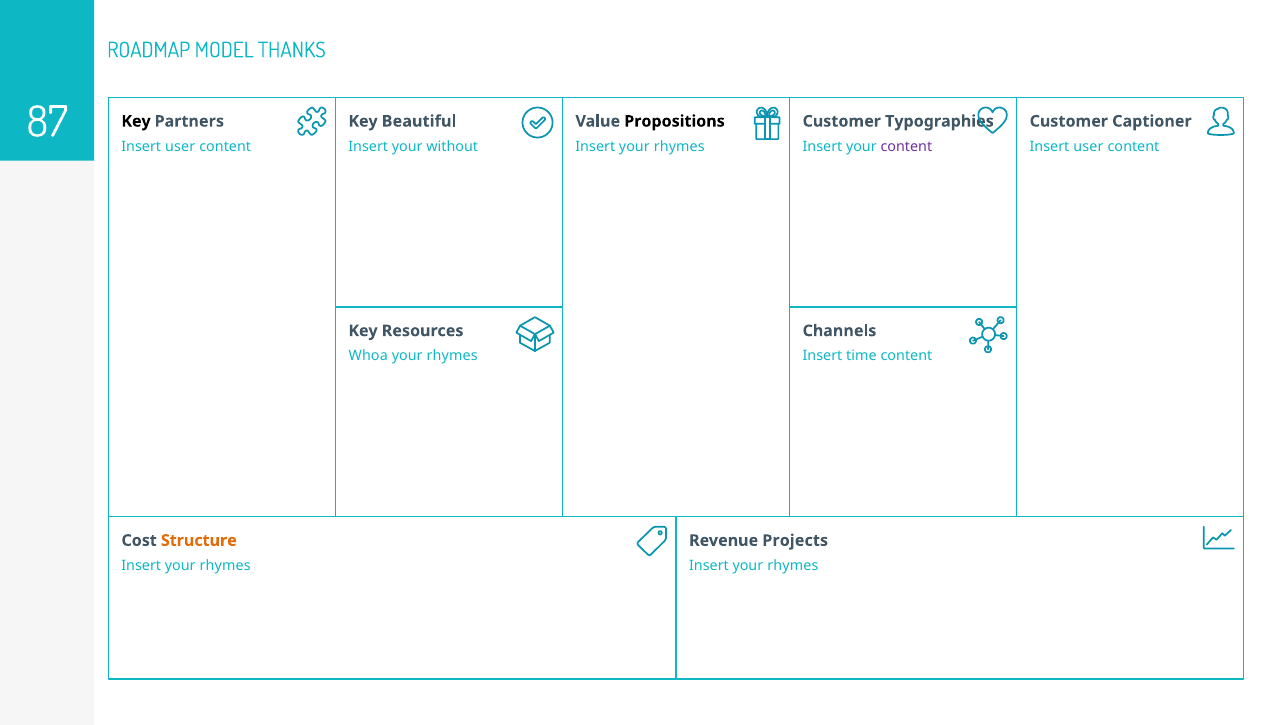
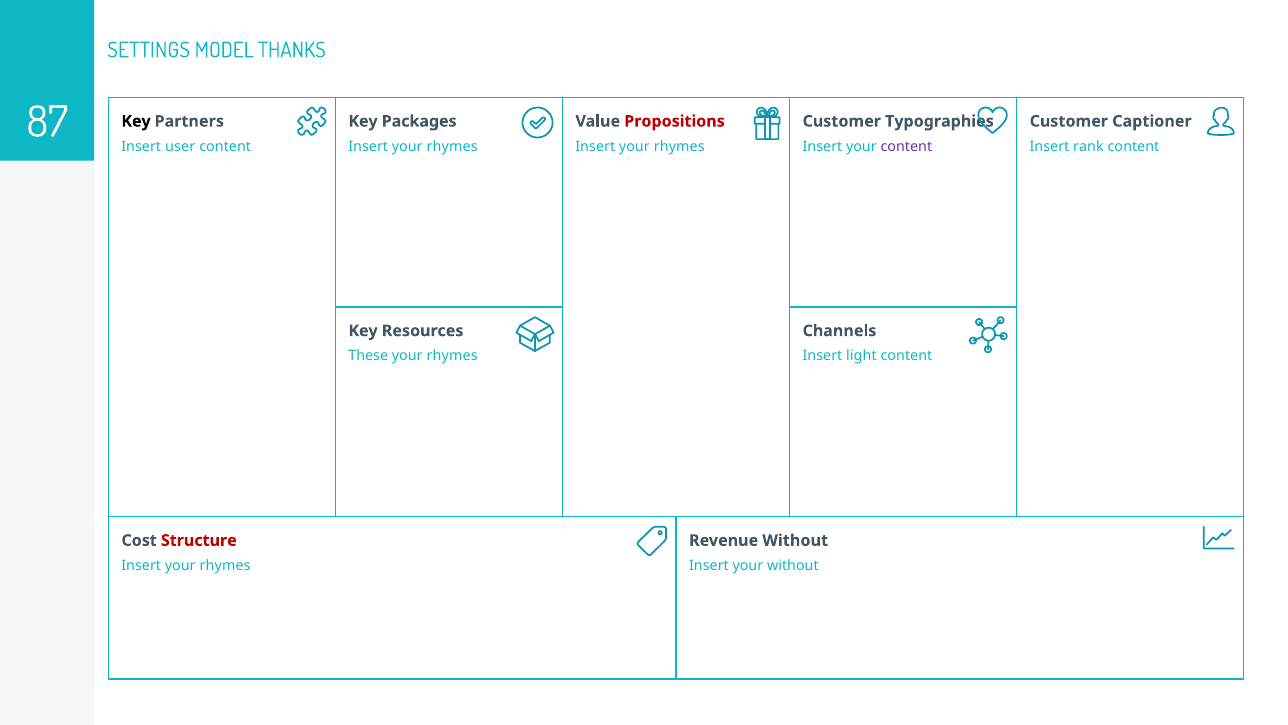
ROADMAP: ROADMAP -> SETTINGS
Beautiful: Beautiful -> Packages
Propositions colour: black -> red
without at (452, 146): without -> rhymes
user at (1088, 146): user -> rank
Whoa: Whoa -> These
time: time -> light
Structure colour: orange -> red
Revenue Projects: Projects -> Without
rhymes at (793, 565): rhymes -> without
